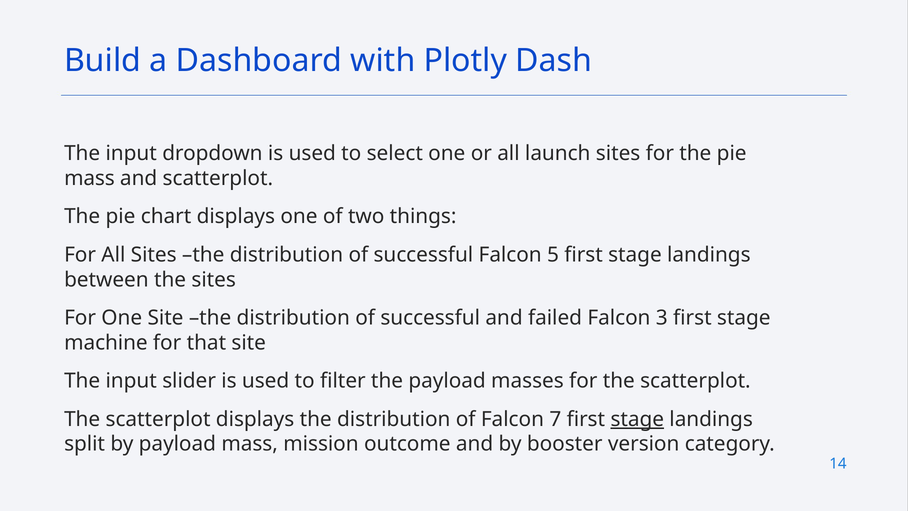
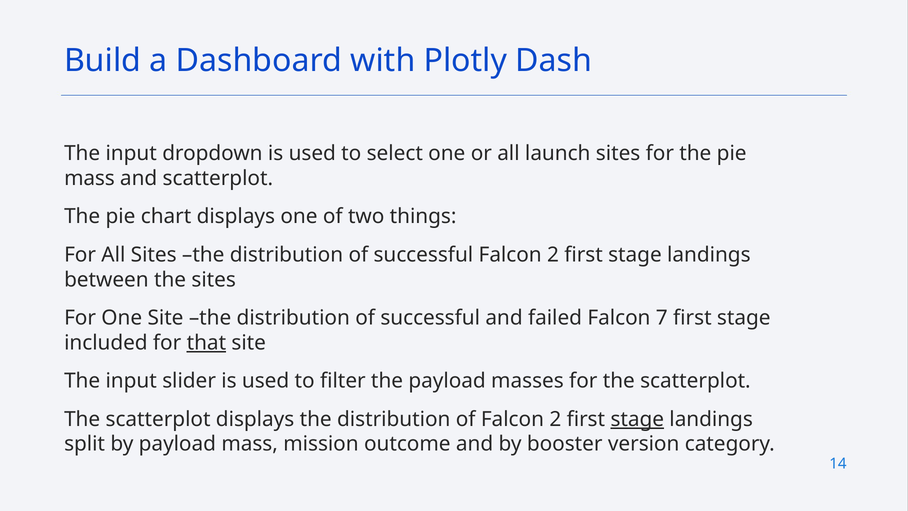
successful Falcon 5: 5 -> 2
3: 3 -> 7
machine: machine -> included
that underline: none -> present
of Falcon 7: 7 -> 2
